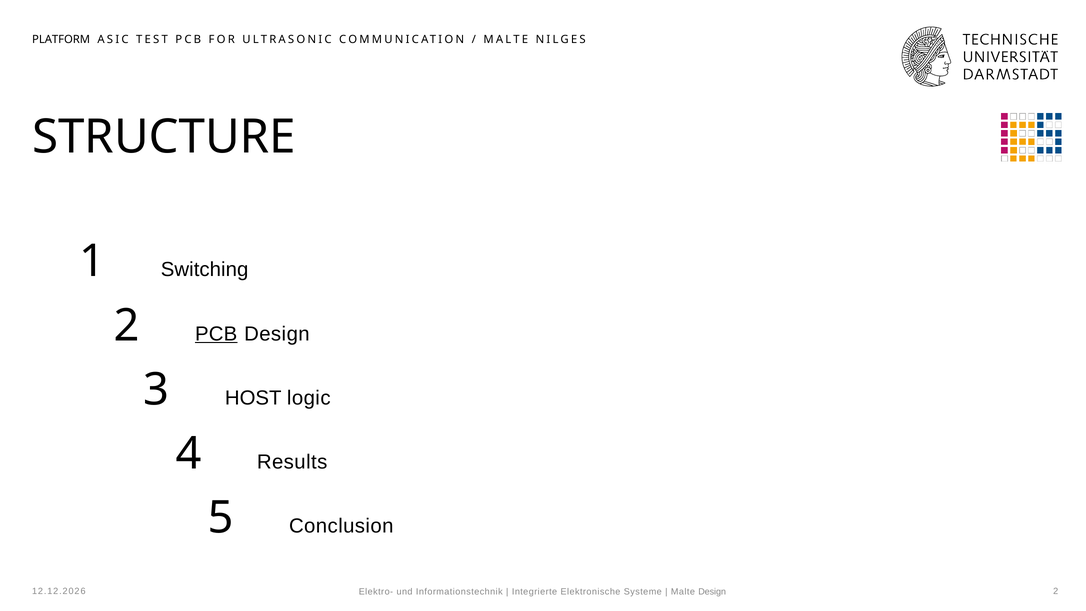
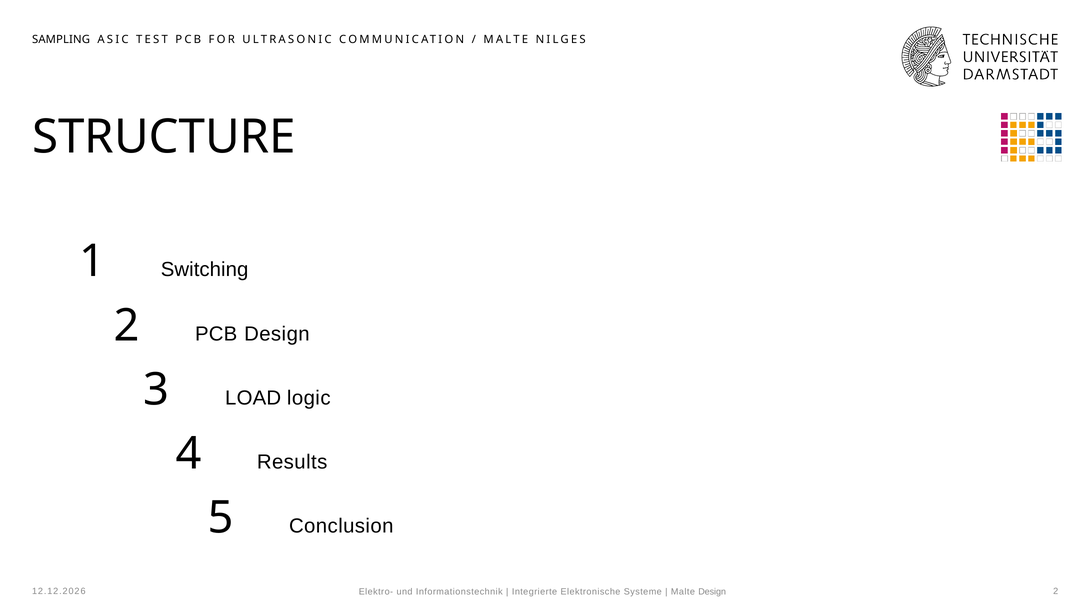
PLATFORM: PLATFORM -> SAMPLING
PCB at (216, 334) underline: present -> none
HOST: HOST -> LOAD
